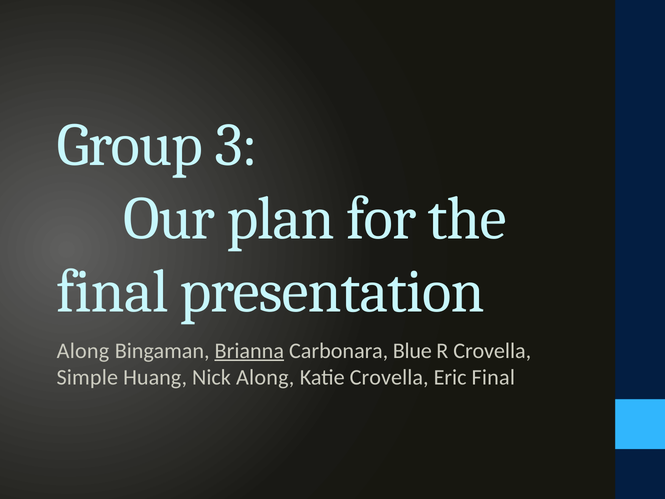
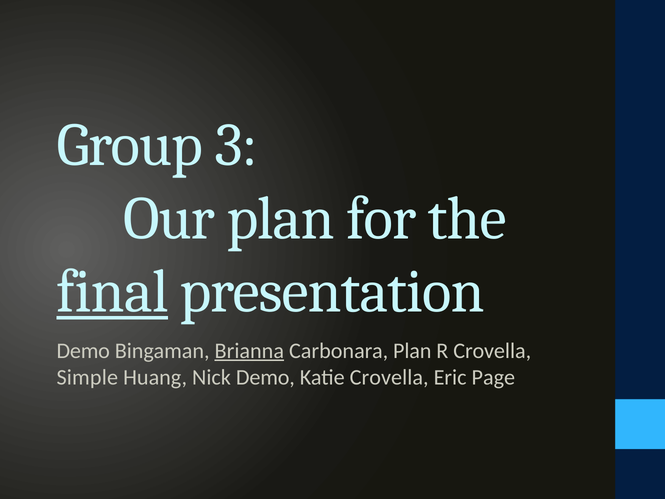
final at (113, 292) underline: none -> present
Along at (83, 351): Along -> Demo
Carbonara Blue: Blue -> Plan
Nick Along: Along -> Demo
Eric Final: Final -> Page
